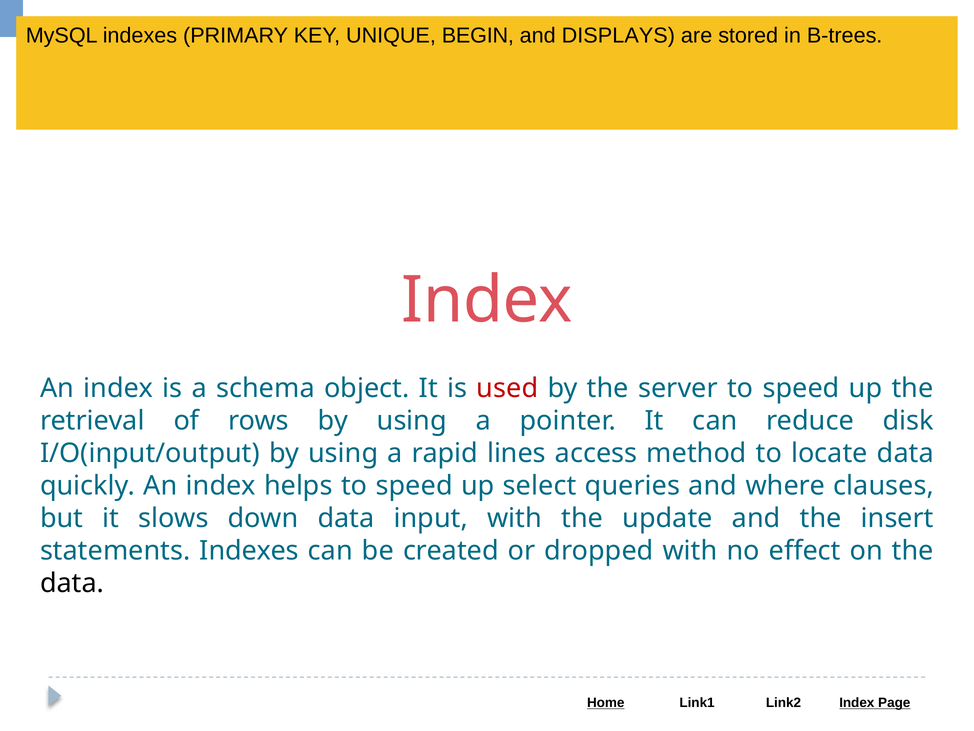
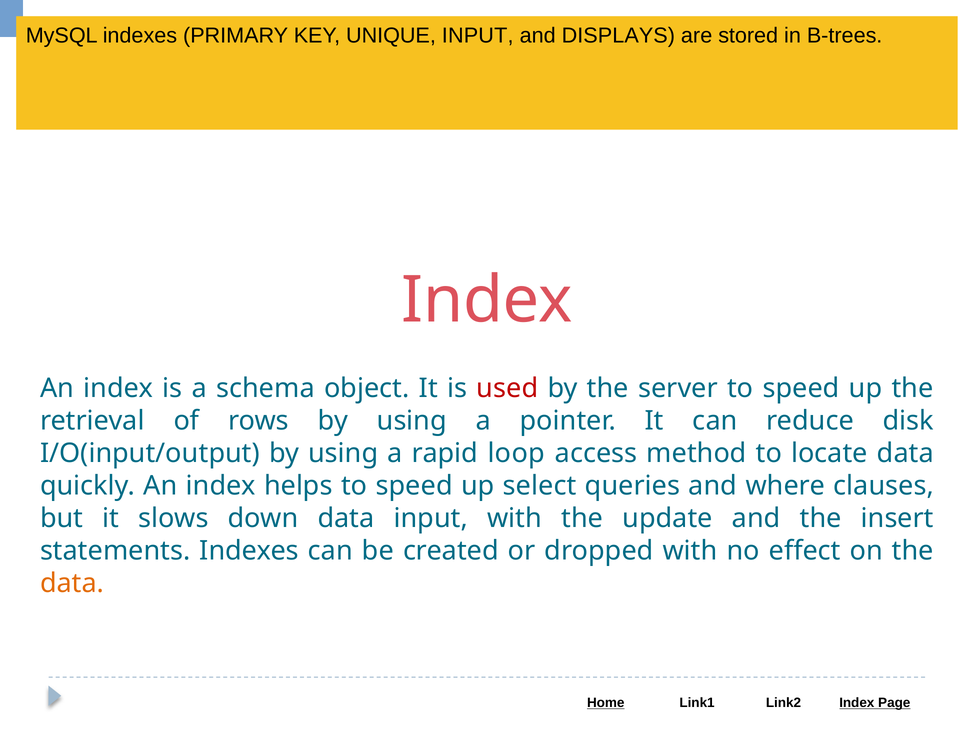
UNIQUE BEGIN: BEGIN -> INPUT
lines: lines -> loop
data at (72, 583) colour: black -> orange
